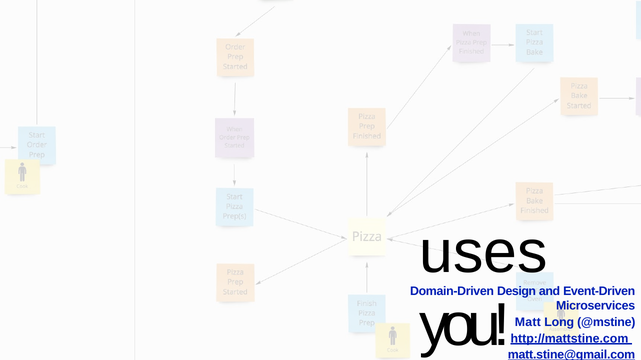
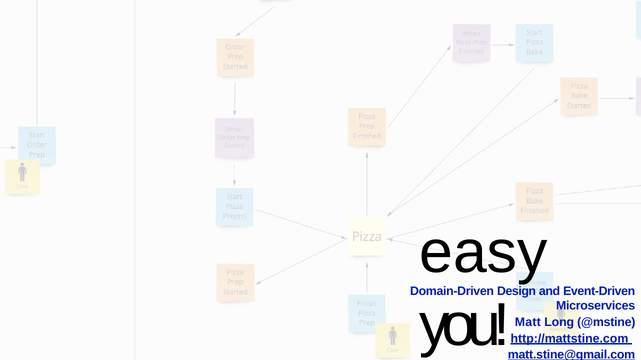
uses: uses -> easy
